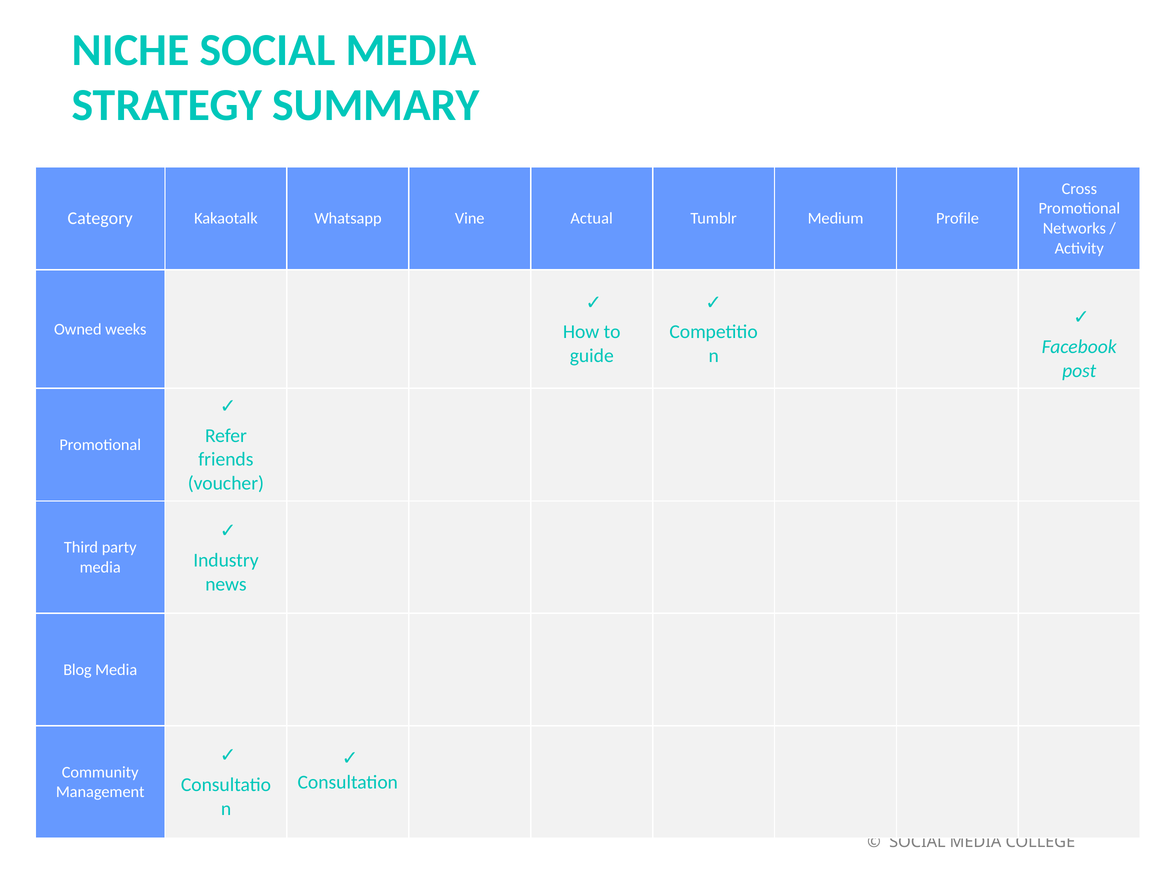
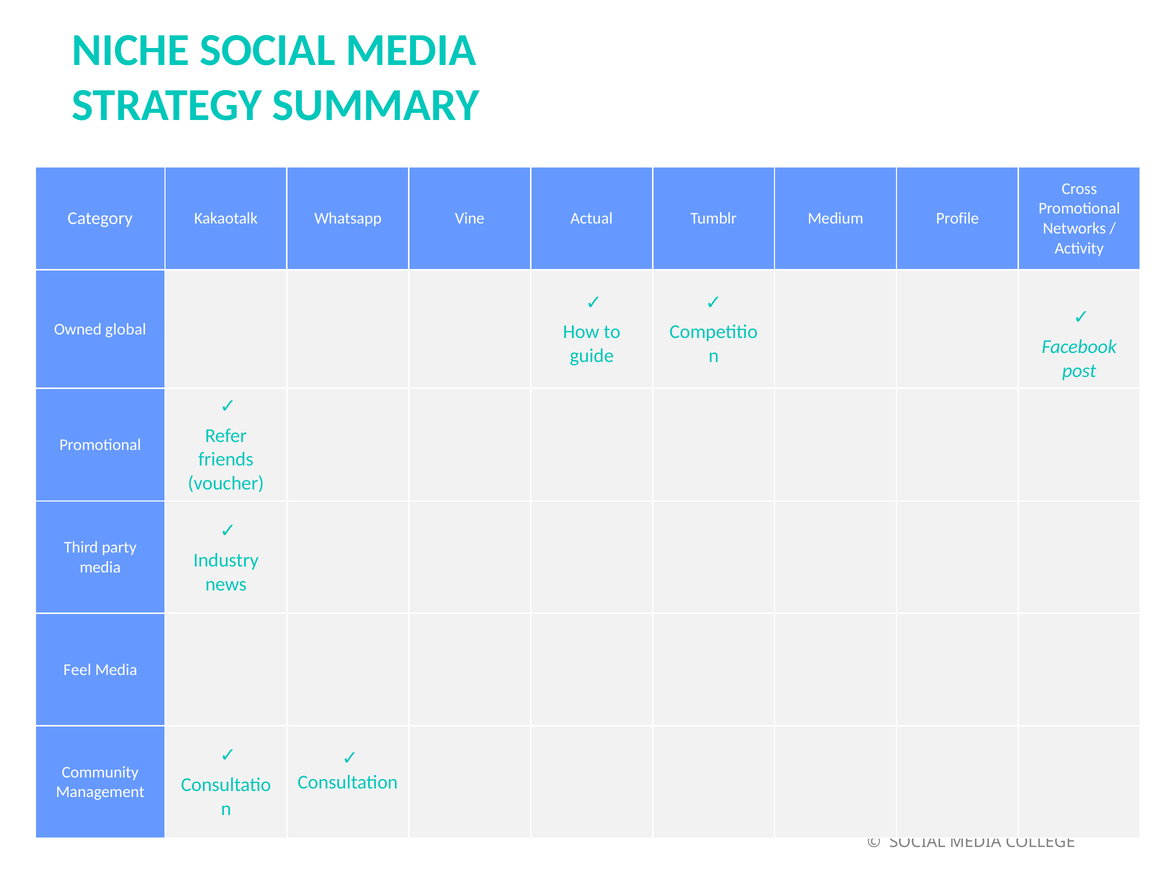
weeks: weeks -> global
Blog: Blog -> Feel
